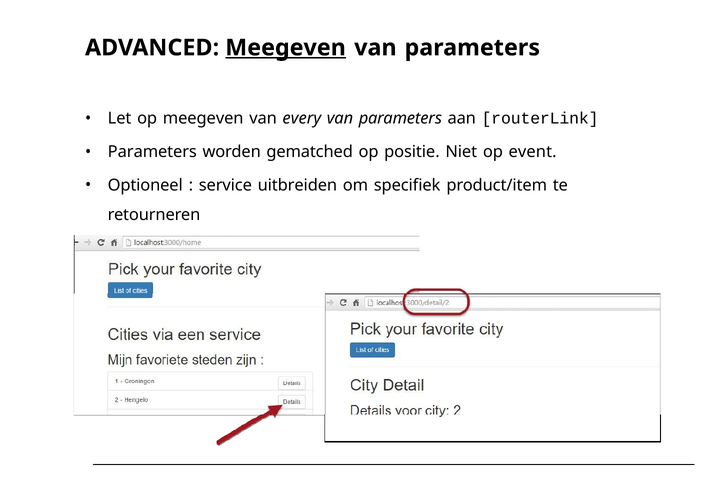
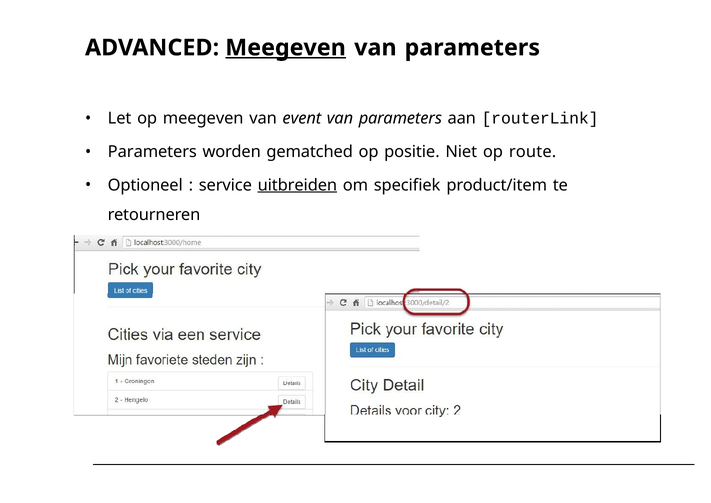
every: every -> event
event: event -> route
uitbreiden underline: none -> present
